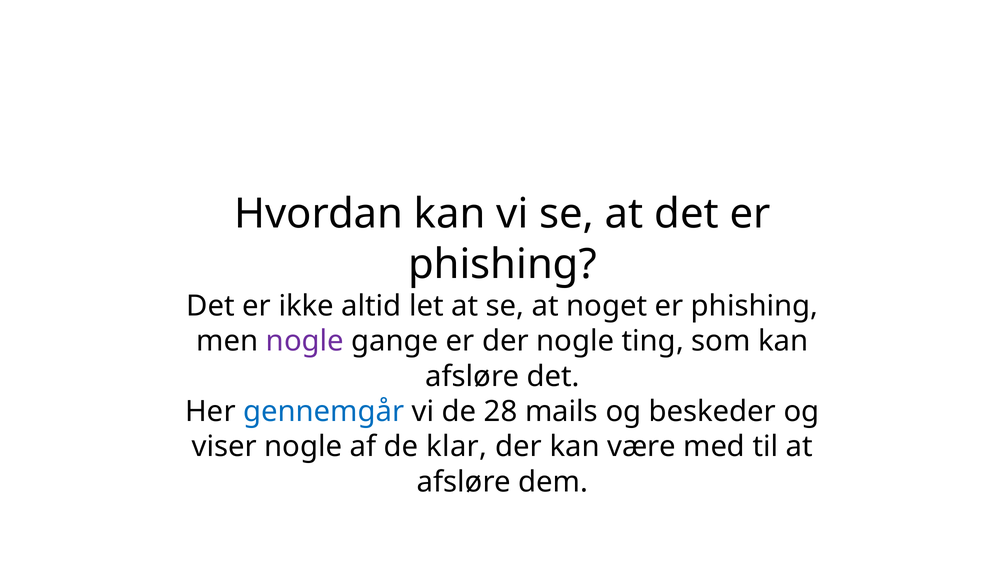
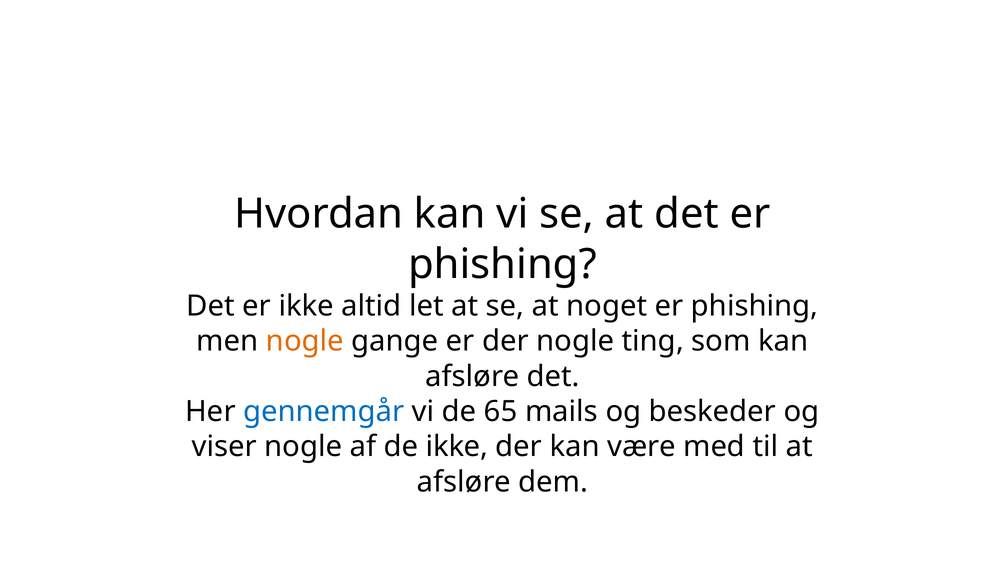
nogle at (305, 341) colour: purple -> orange
28: 28 -> 65
de klar: klar -> ikke
